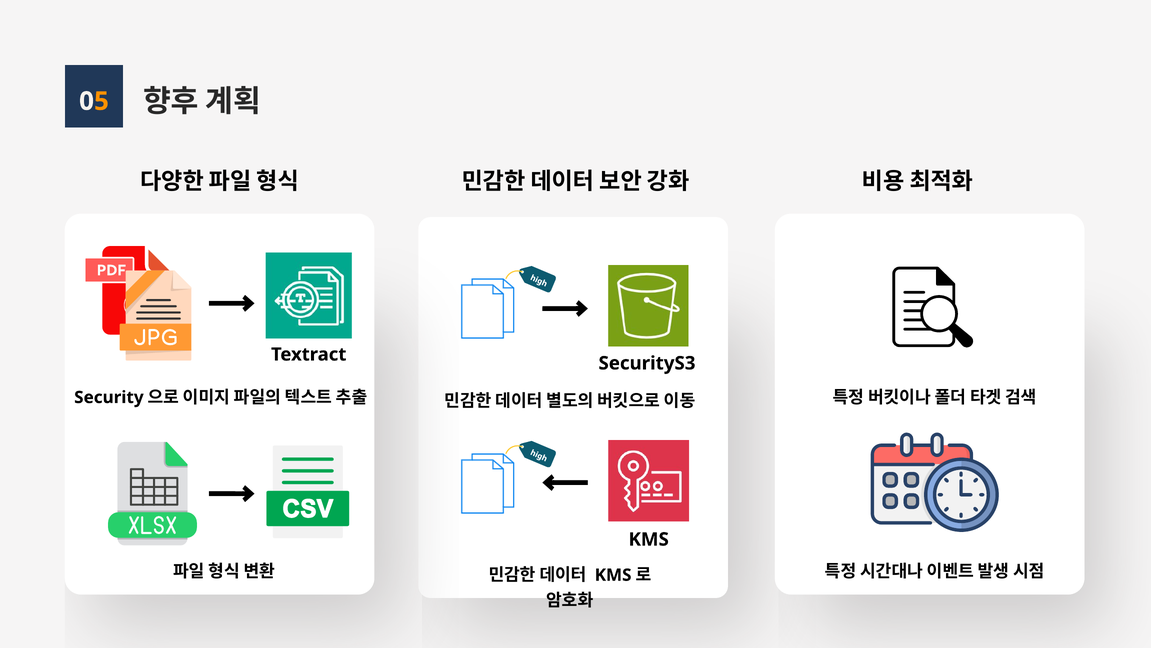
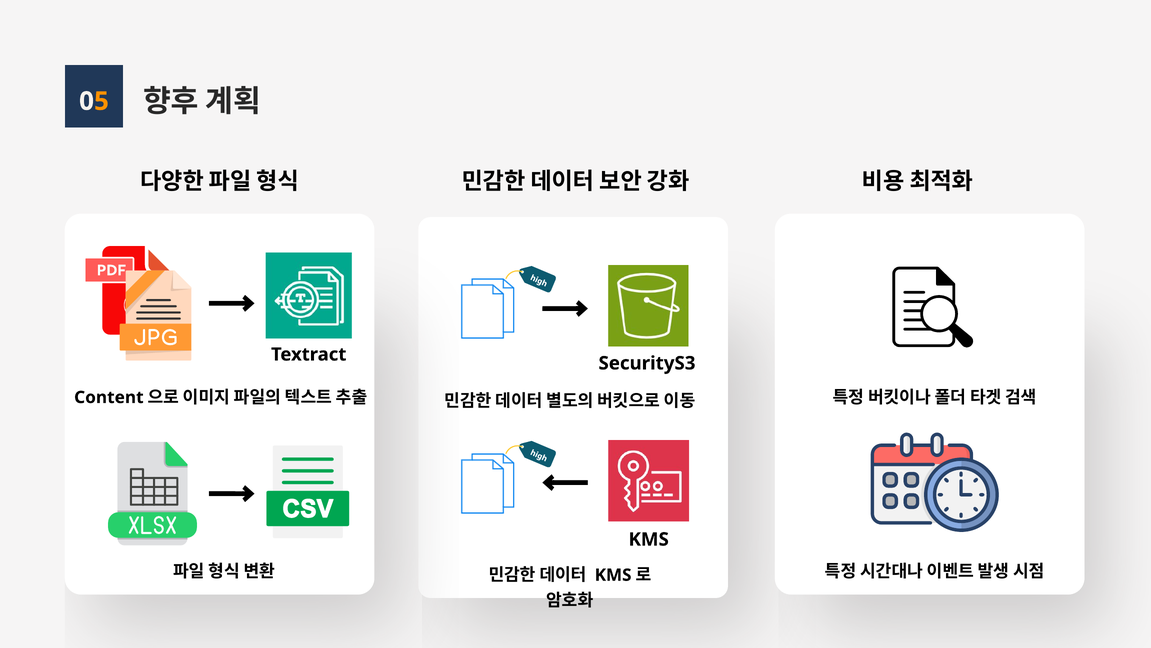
Security: Security -> Content
